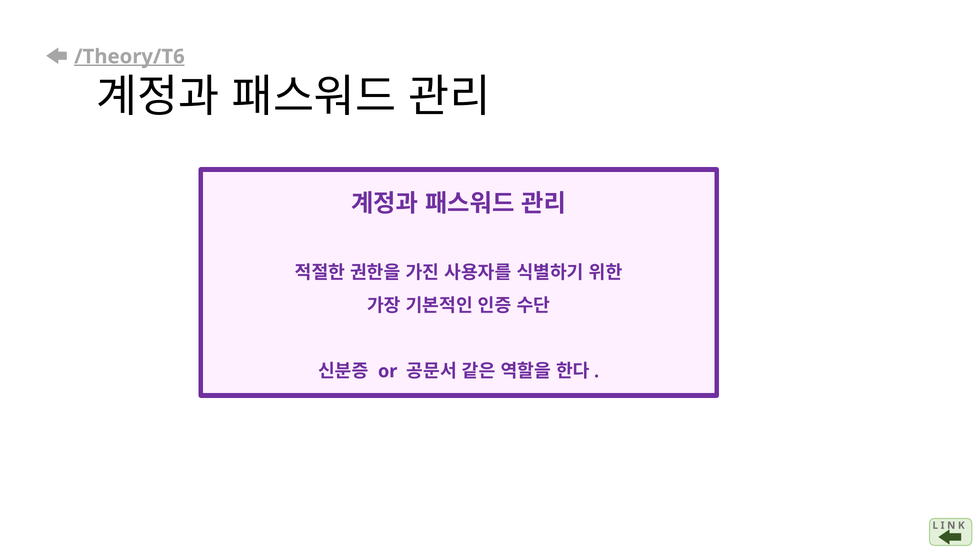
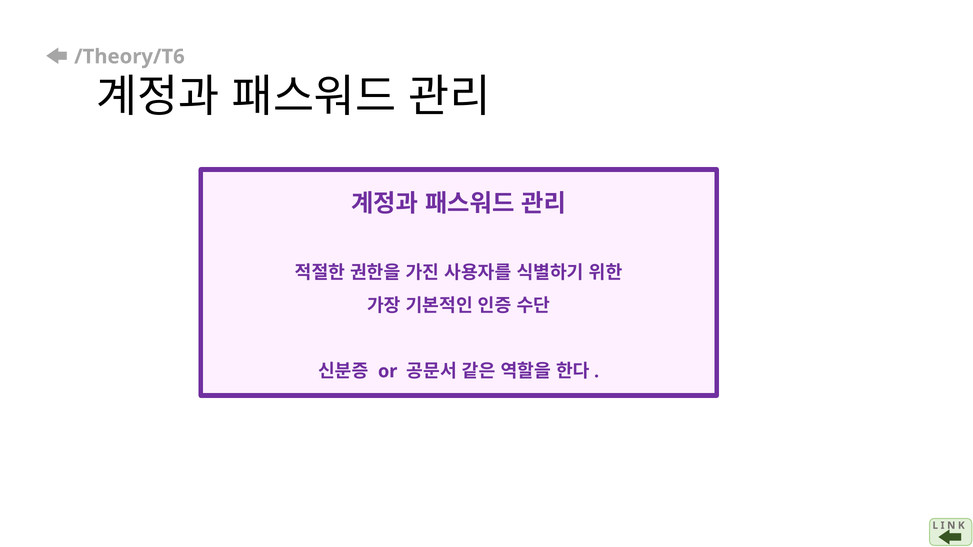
/Theory/T6 underline: present -> none
